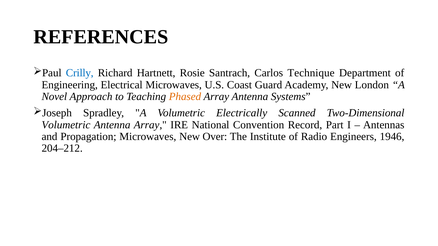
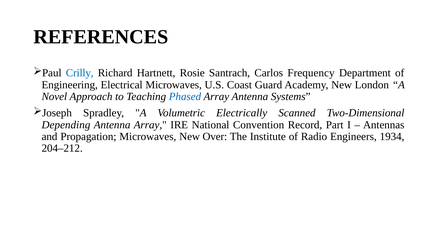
Technique: Technique -> Frequency
Phased colour: orange -> blue
Volumetric at (66, 125): Volumetric -> Depending
1946: 1946 -> 1934
